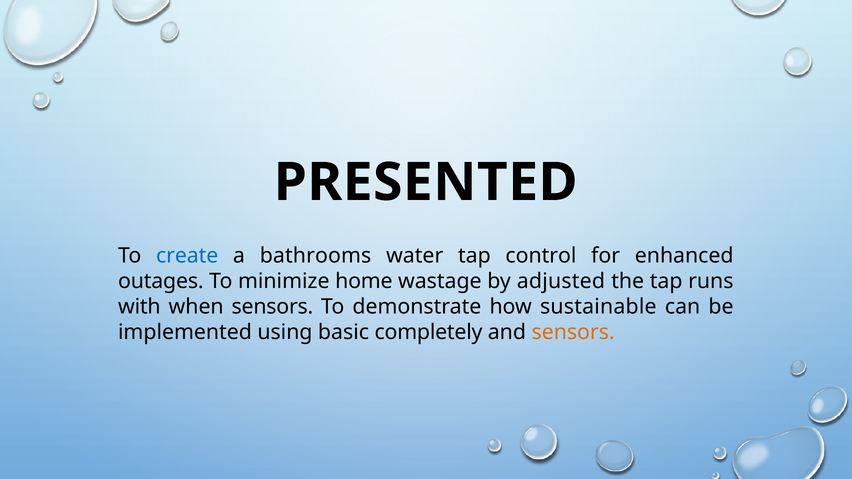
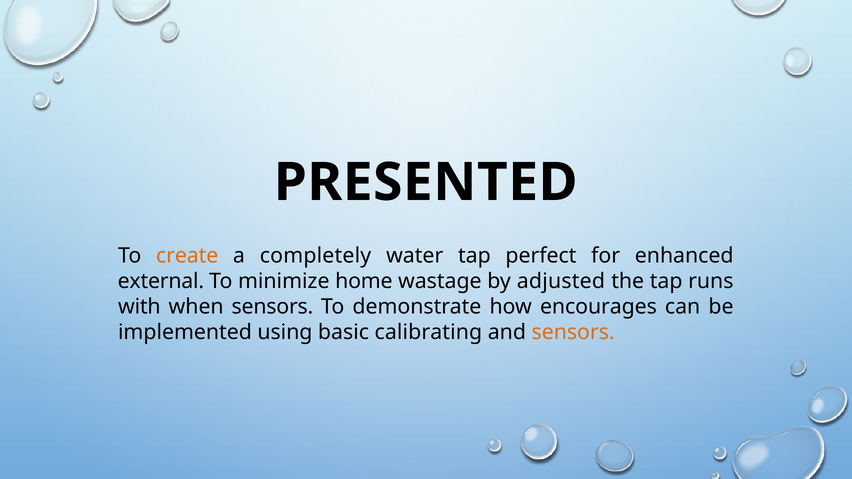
create colour: blue -> orange
bathrooms: bathrooms -> completely
control: control -> perfect
outages: outages -> external
sustainable: sustainable -> encourages
completely: completely -> calibrating
